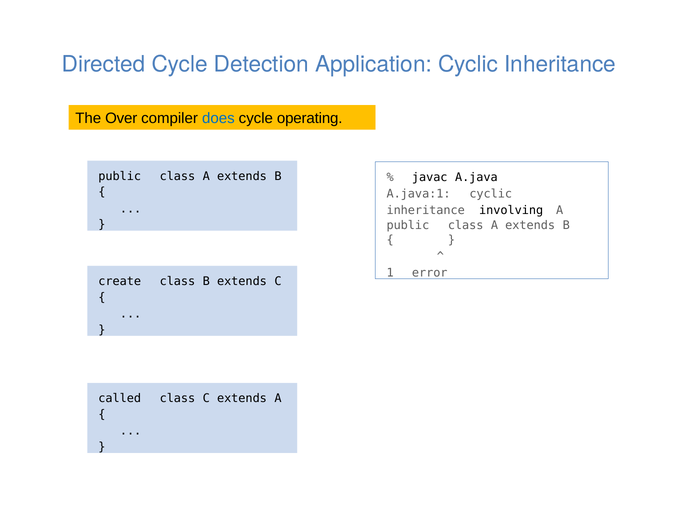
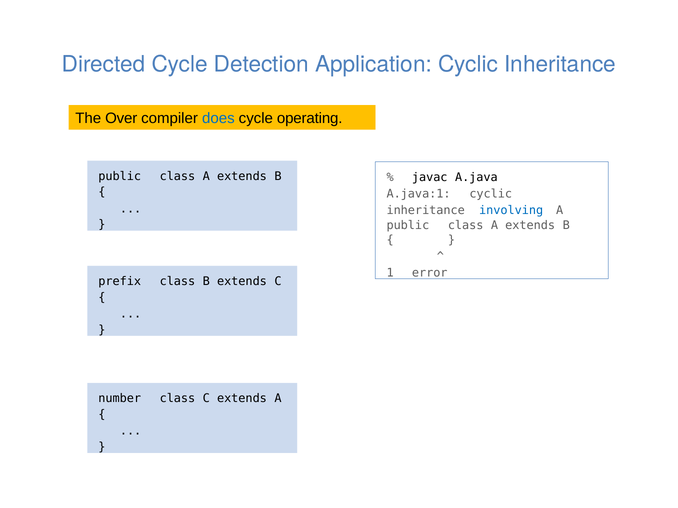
involving colour: black -> blue
create: create -> prefix
called: called -> number
